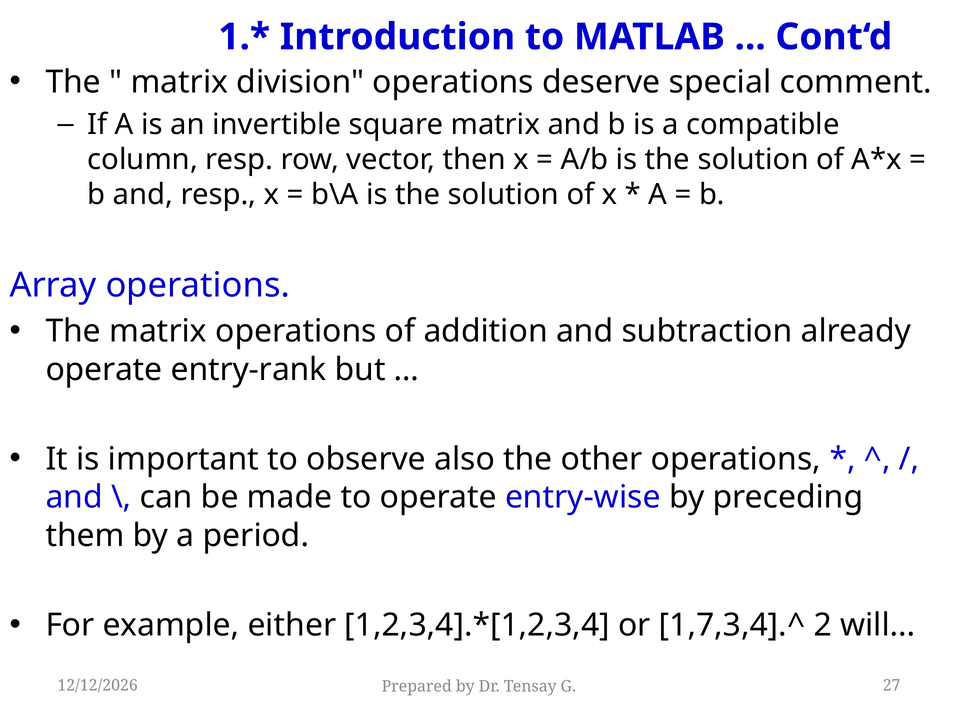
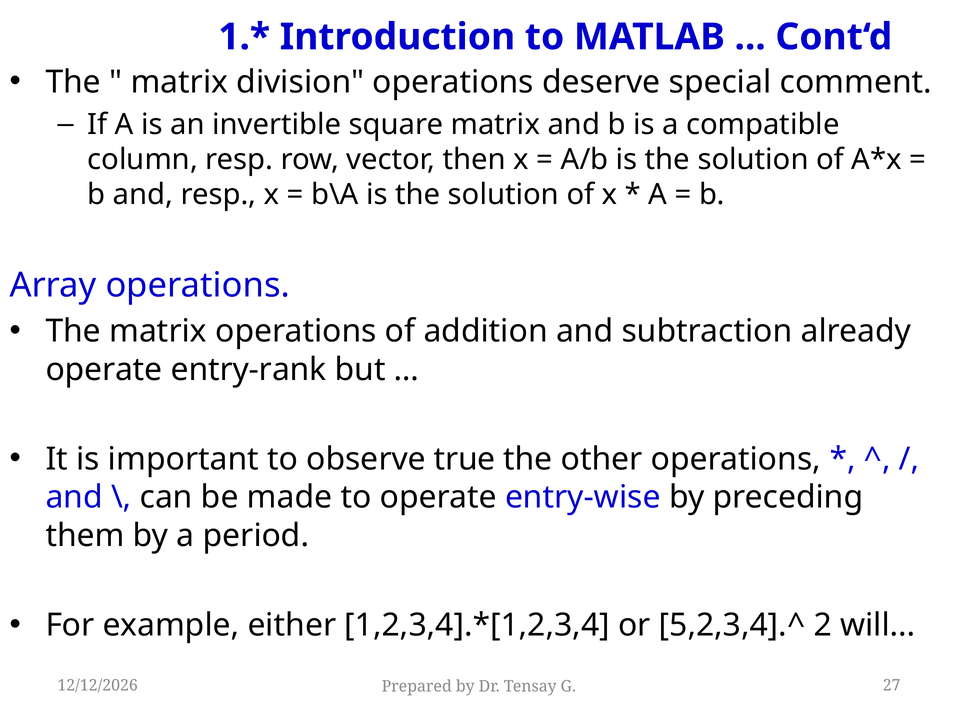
also: also -> true
1,7,3,4].^: 1,7,3,4].^ -> 5,2,3,4].^
